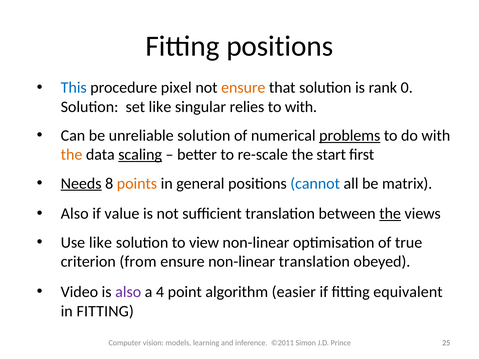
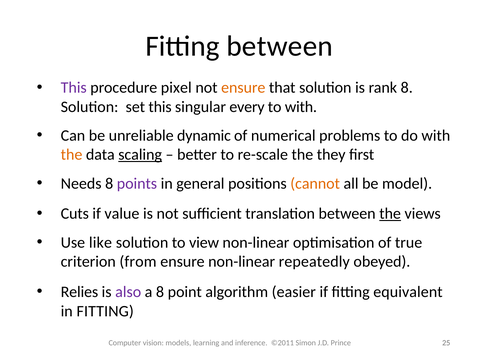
Fitting positions: positions -> between
This at (74, 88) colour: blue -> purple
rank 0: 0 -> 8
set like: like -> this
relies: relies -> every
unreliable solution: solution -> dynamic
problems underline: present -> none
start: start -> they
Needs underline: present -> none
points colour: orange -> purple
cannot colour: blue -> orange
matrix: matrix -> model
Also at (75, 214): Also -> Cuts
non-linear translation: translation -> repeatedly
Video: Video -> Relies
a 4: 4 -> 8
